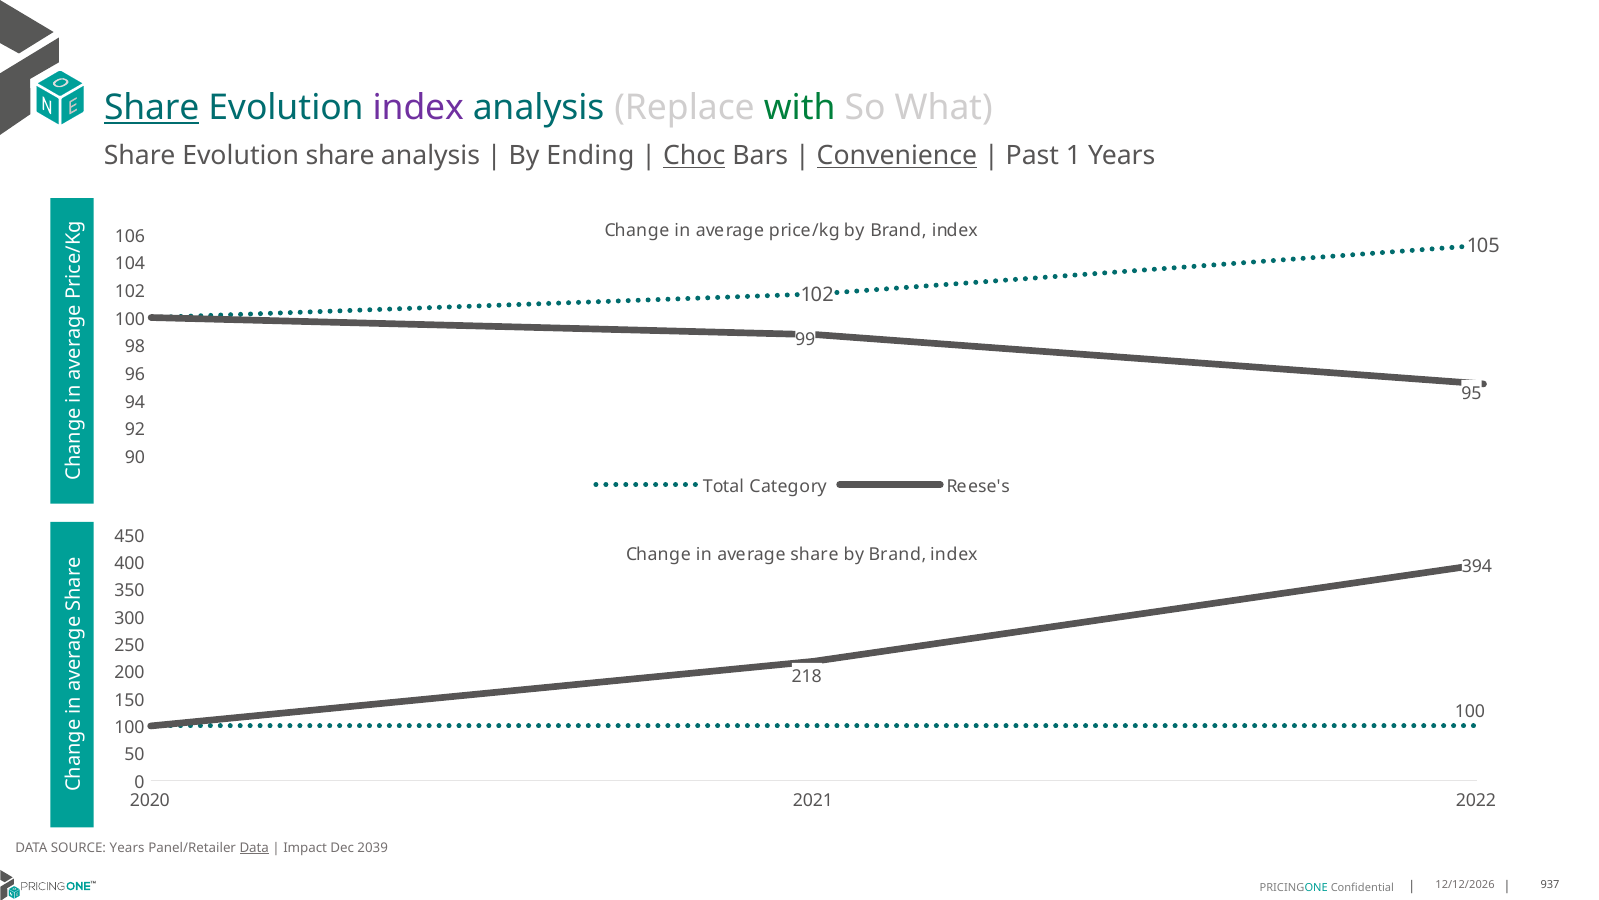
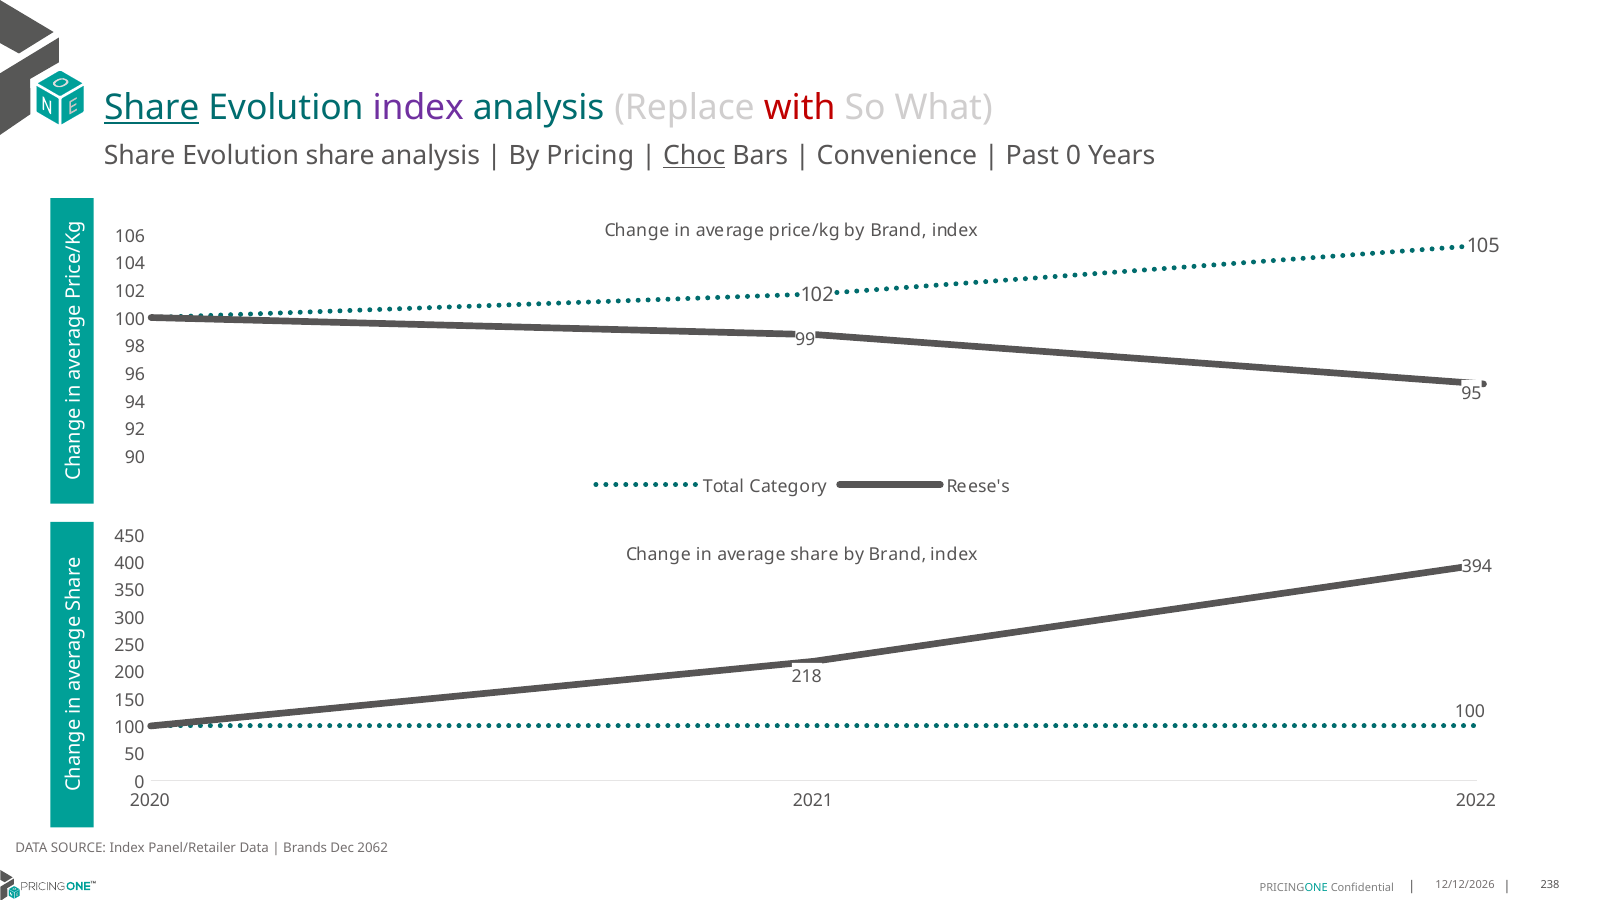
with colour: green -> red
Ending: Ending -> Pricing
Convenience underline: present -> none
Past 1: 1 -> 0
SOURCE Years: Years -> Index
Data at (254, 847) underline: present -> none
Impact: Impact -> Brands
2039: 2039 -> 2062
937: 937 -> 238
